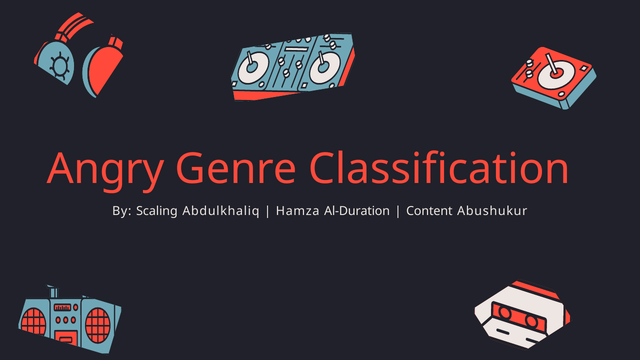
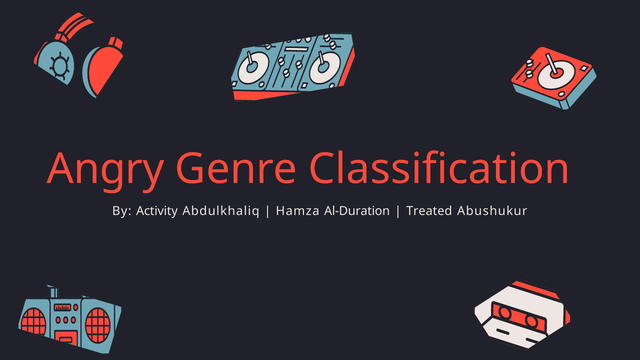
Scaling: Scaling -> Activity
Content: Content -> Treated
